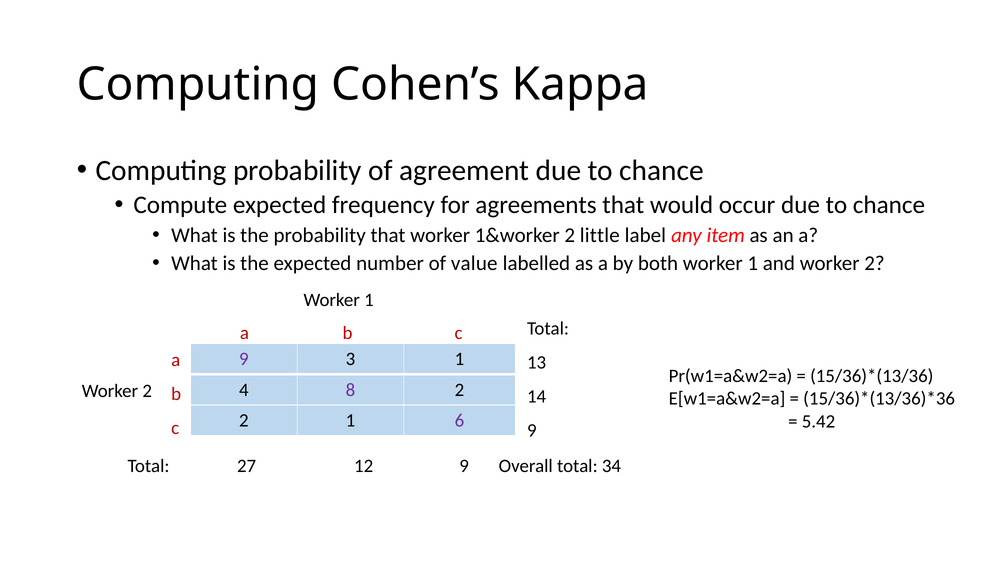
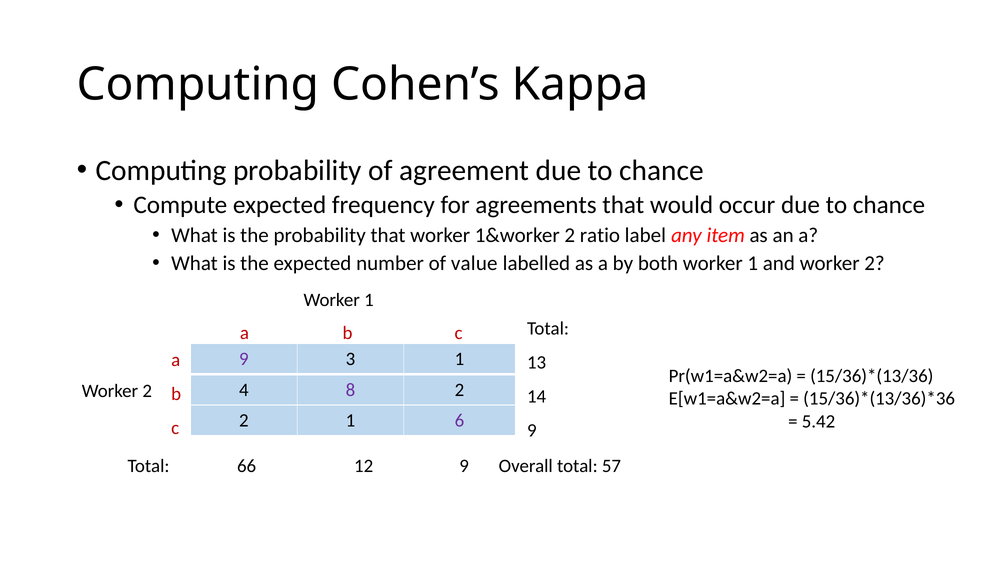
little: little -> ratio
27: 27 -> 66
34: 34 -> 57
